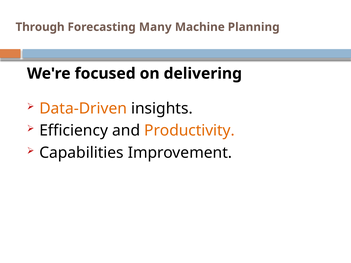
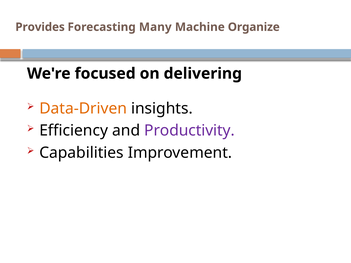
Through: Through -> Provides
Planning: Planning -> Organize
Productivity colour: orange -> purple
